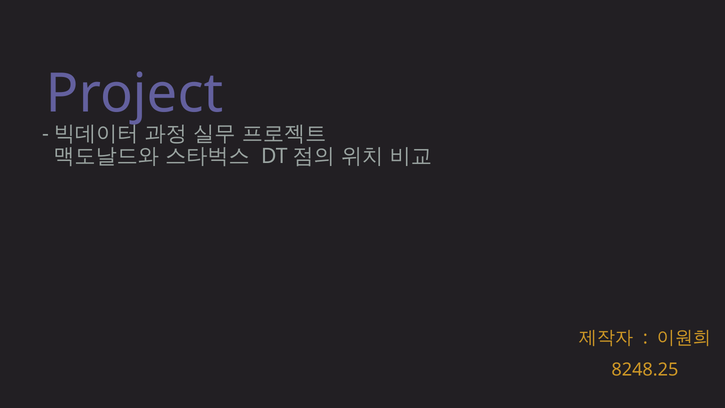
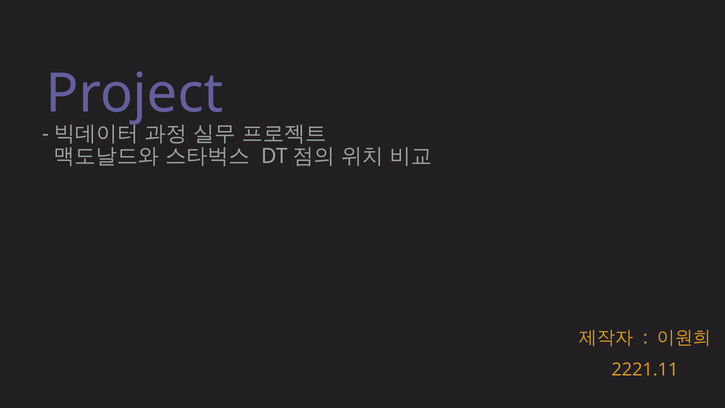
8248.25: 8248.25 -> 2221.11
